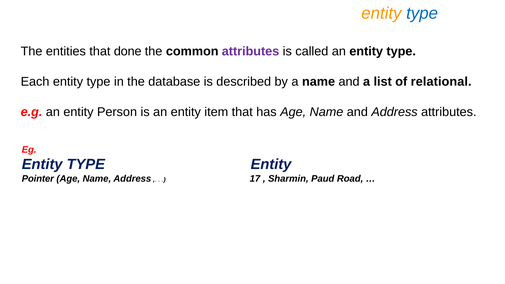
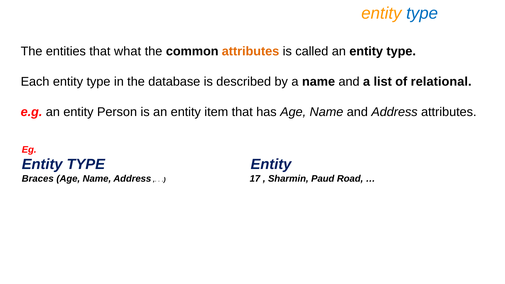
done: done -> what
attributes at (251, 51) colour: purple -> orange
Pointer: Pointer -> Braces
